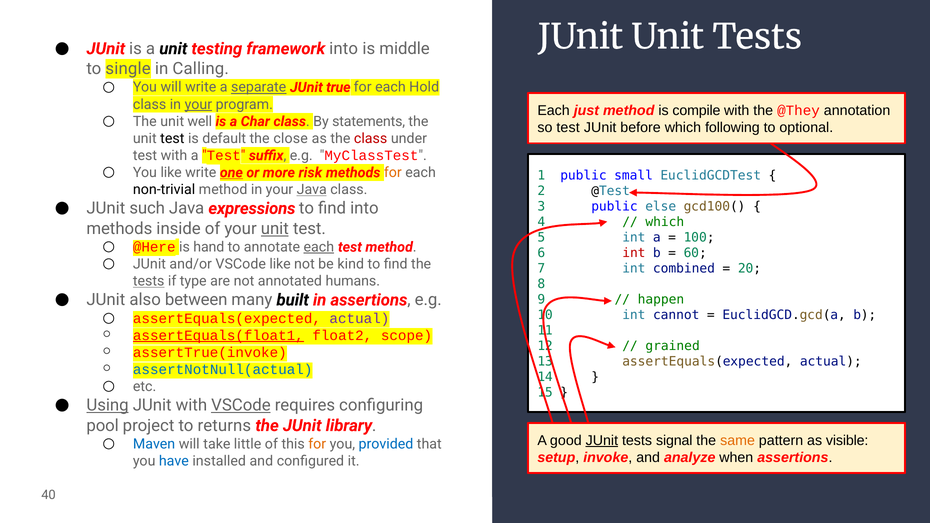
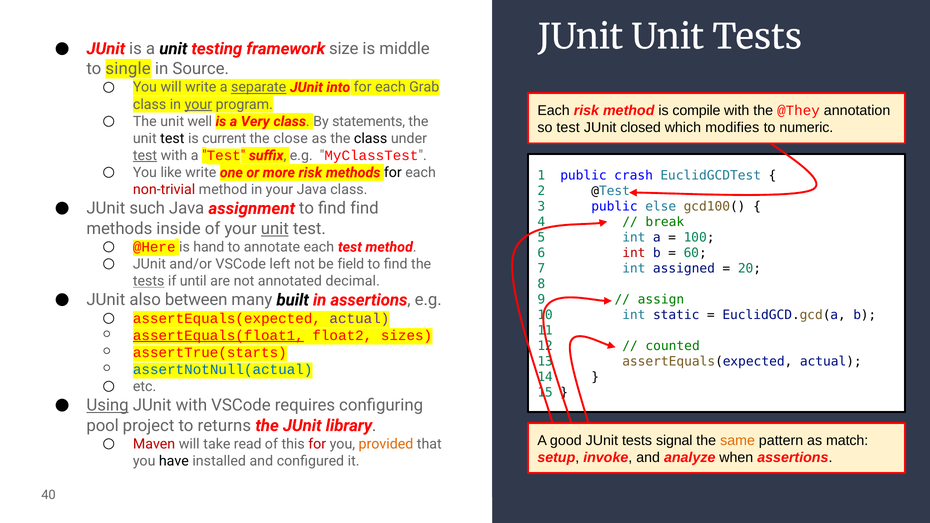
framework into: into -> size
Calling: Calling -> Source
true: true -> into
Hold: Hold -> Grab
Each just: just -> risk
Char: Char -> Very
before: before -> closed
following: following -> modifies
optional: optional -> numeric
default: default -> current
class at (371, 139) colour: red -> black
test at (145, 156) underline: none -> present
one underline: present -> none
for at (393, 173) colour: orange -> black
small: small -> crash
non-trivial colour: black -> red
Java at (312, 190) underline: present -> none
expressions: expressions -> assignment
find into: into -> find
which at (665, 222): which -> break
each at (319, 247) underline: present -> none
VSCode like: like -> left
kind: kind -> field
combined: combined -> assigned
type: type -> until
humans: humans -> decimal
happen: happen -> assign
cannot: cannot -> static
scope: scope -> sizes
grained: grained -> counted
assertTrue(invoke: assertTrue(invoke -> assertTrue(starts
VSCode at (241, 406) underline: present -> none
JUnit at (602, 441) underline: present -> none
visible: visible -> match
Maven colour: blue -> red
little: little -> read
for at (317, 444) colour: orange -> red
provided colour: blue -> orange
have colour: blue -> black
